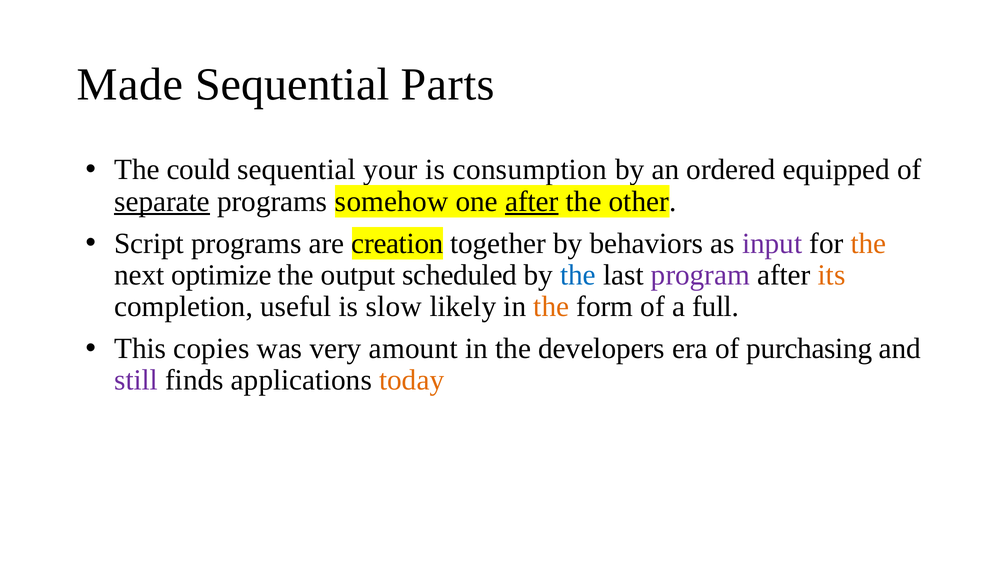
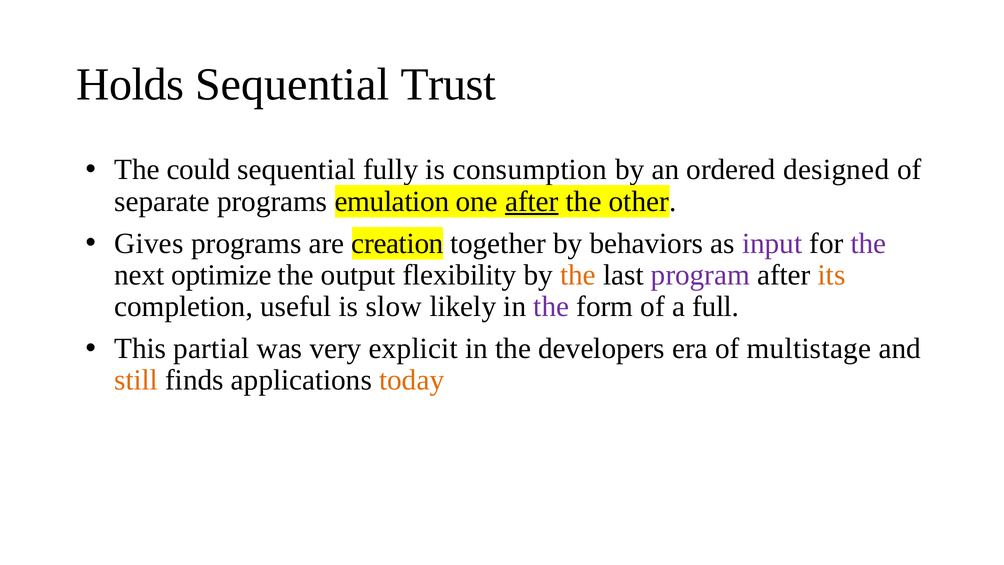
Made: Made -> Holds
Parts: Parts -> Trust
your: your -> fully
equipped: equipped -> designed
separate underline: present -> none
somehow: somehow -> emulation
Script: Script -> Gives
the at (869, 243) colour: orange -> purple
scheduled: scheduled -> flexibility
the at (578, 275) colour: blue -> orange
the at (551, 306) colour: orange -> purple
copies: copies -> partial
amount: amount -> explicit
purchasing: purchasing -> multistage
still colour: purple -> orange
